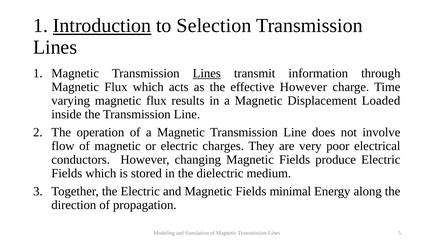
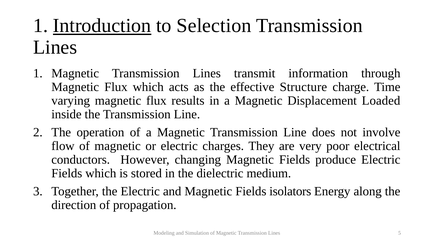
Lines at (207, 73) underline: present -> none
effective However: However -> Structure
minimal: minimal -> isolators
